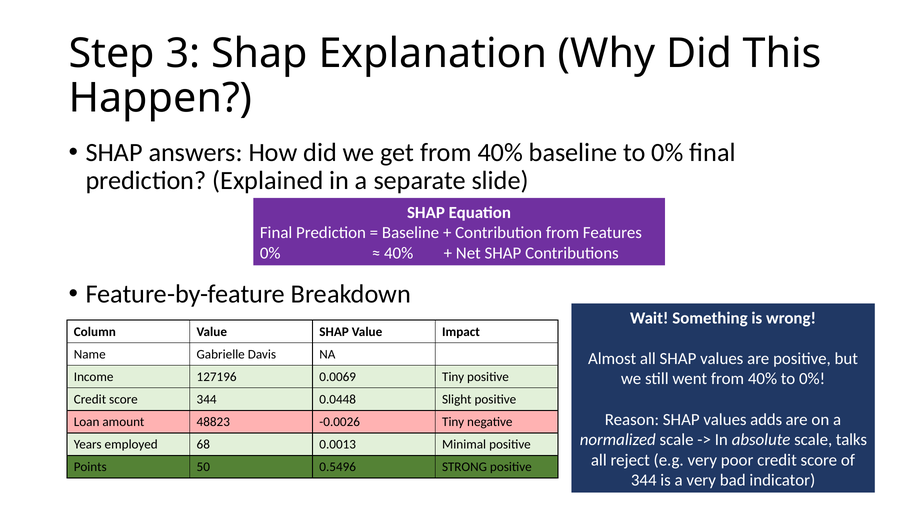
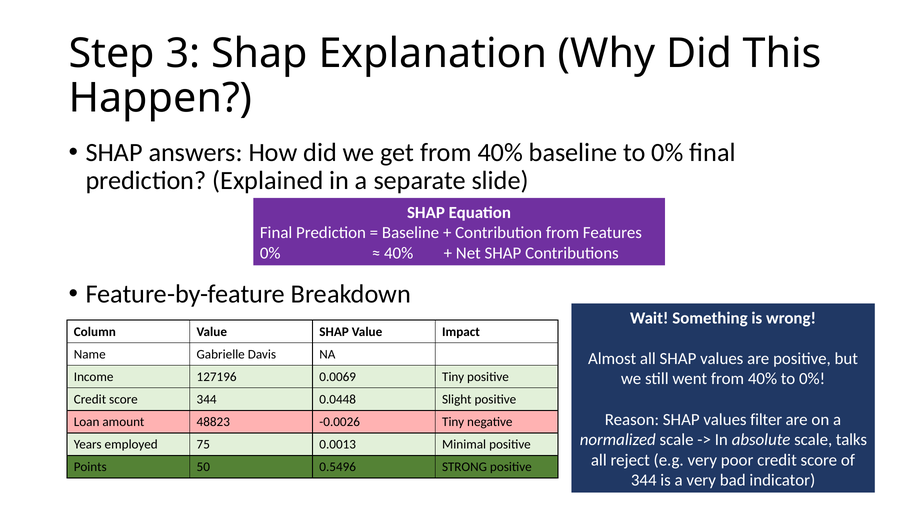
adds: adds -> filter
68: 68 -> 75
